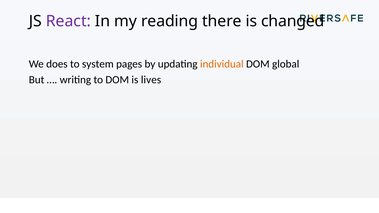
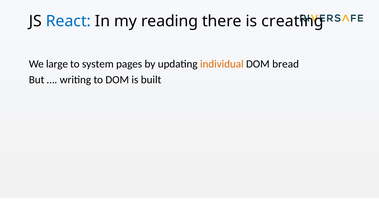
React colour: purple -> blue
changed: changed -> creating
does: does -> large
global: global -> bread
lives: lives -> built
